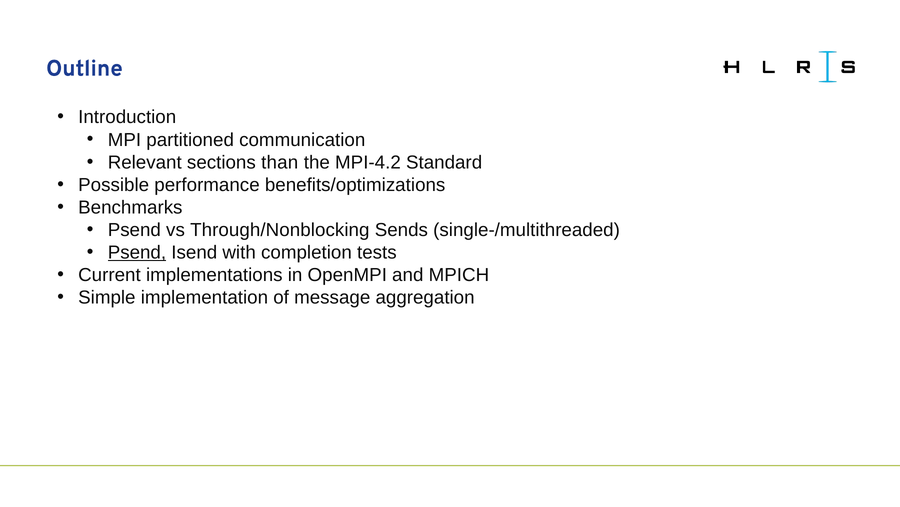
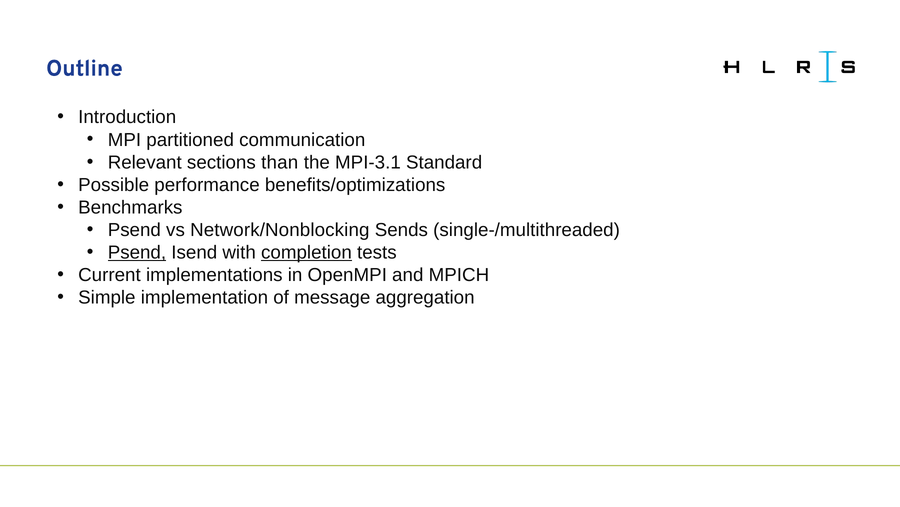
MPI-4.2: MPI-4.2 -> MPI-3.1
Through/Nonblocking: Through/Nonblocking -> Network/Nonblocking
completion underline: none -> present
